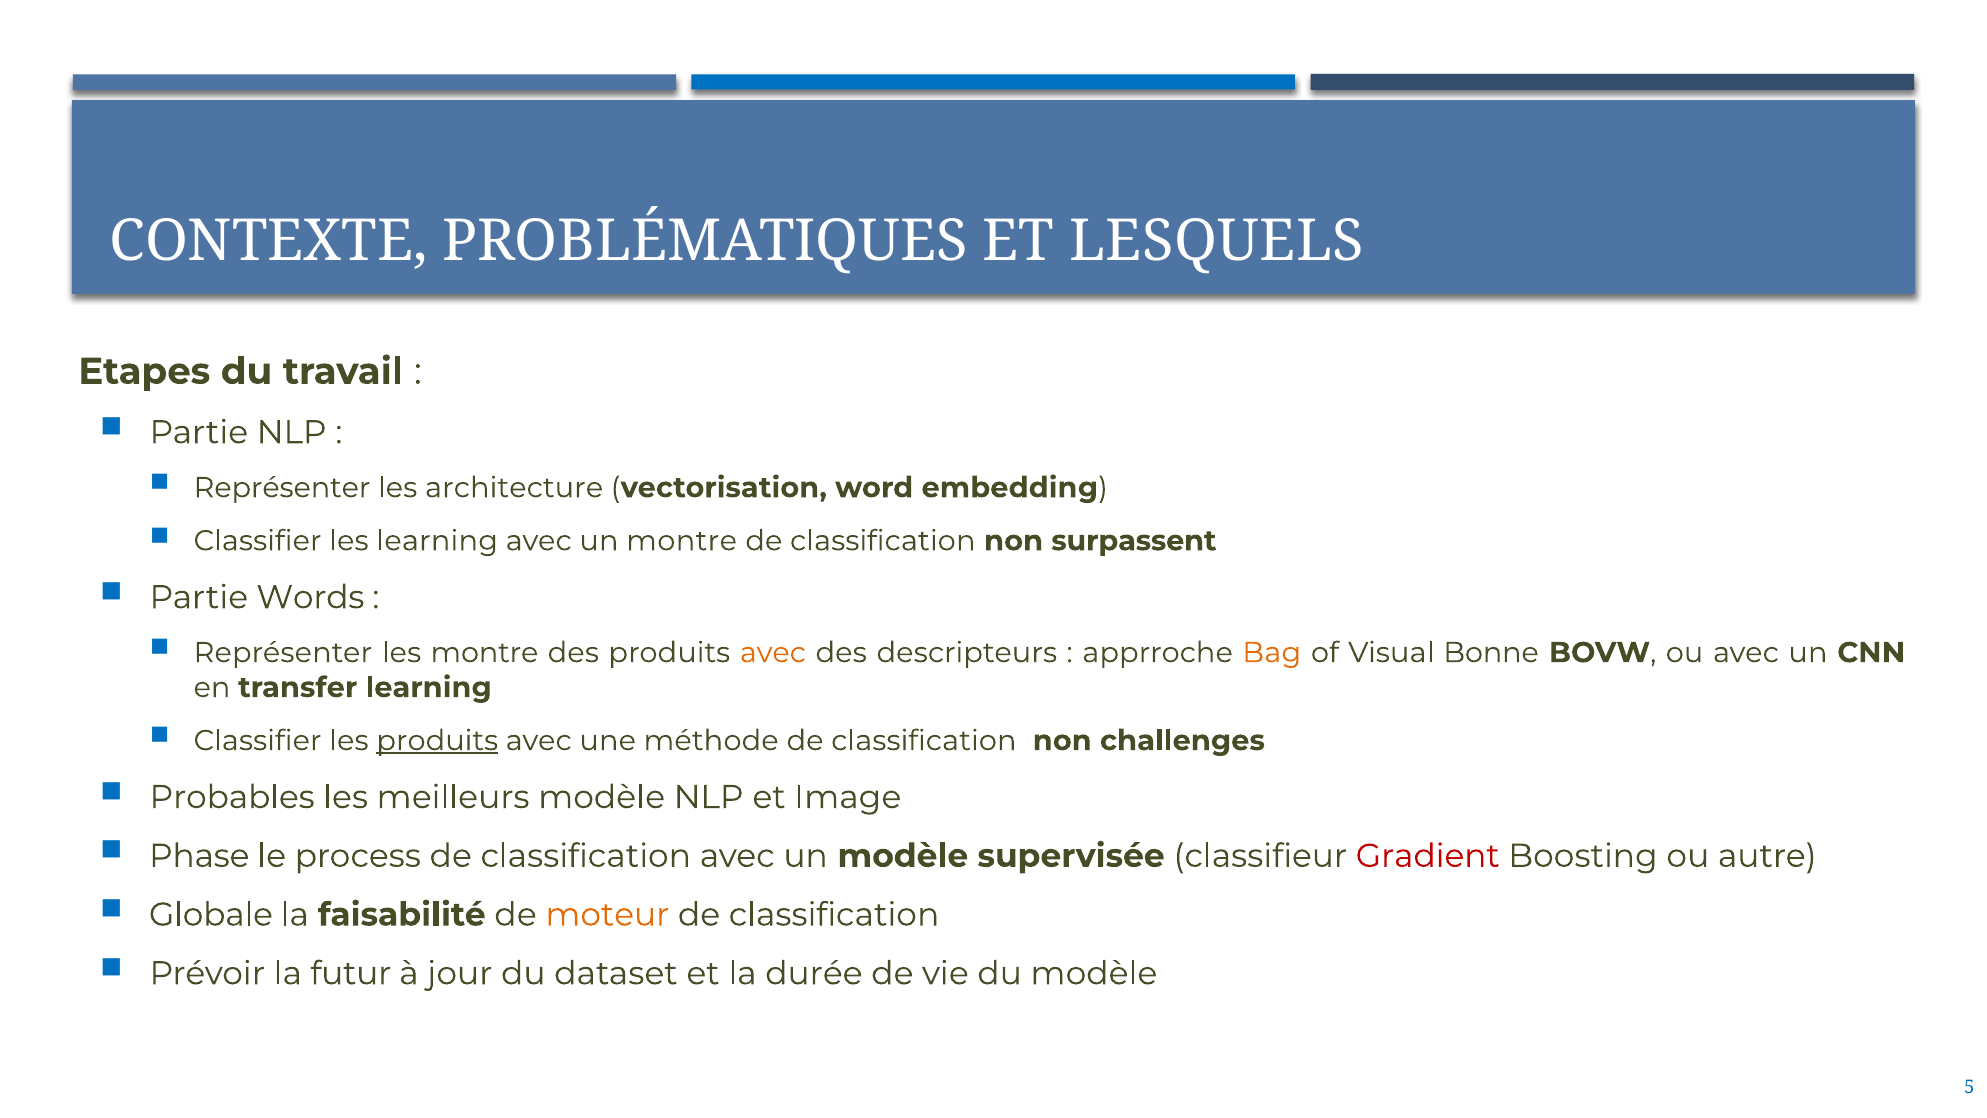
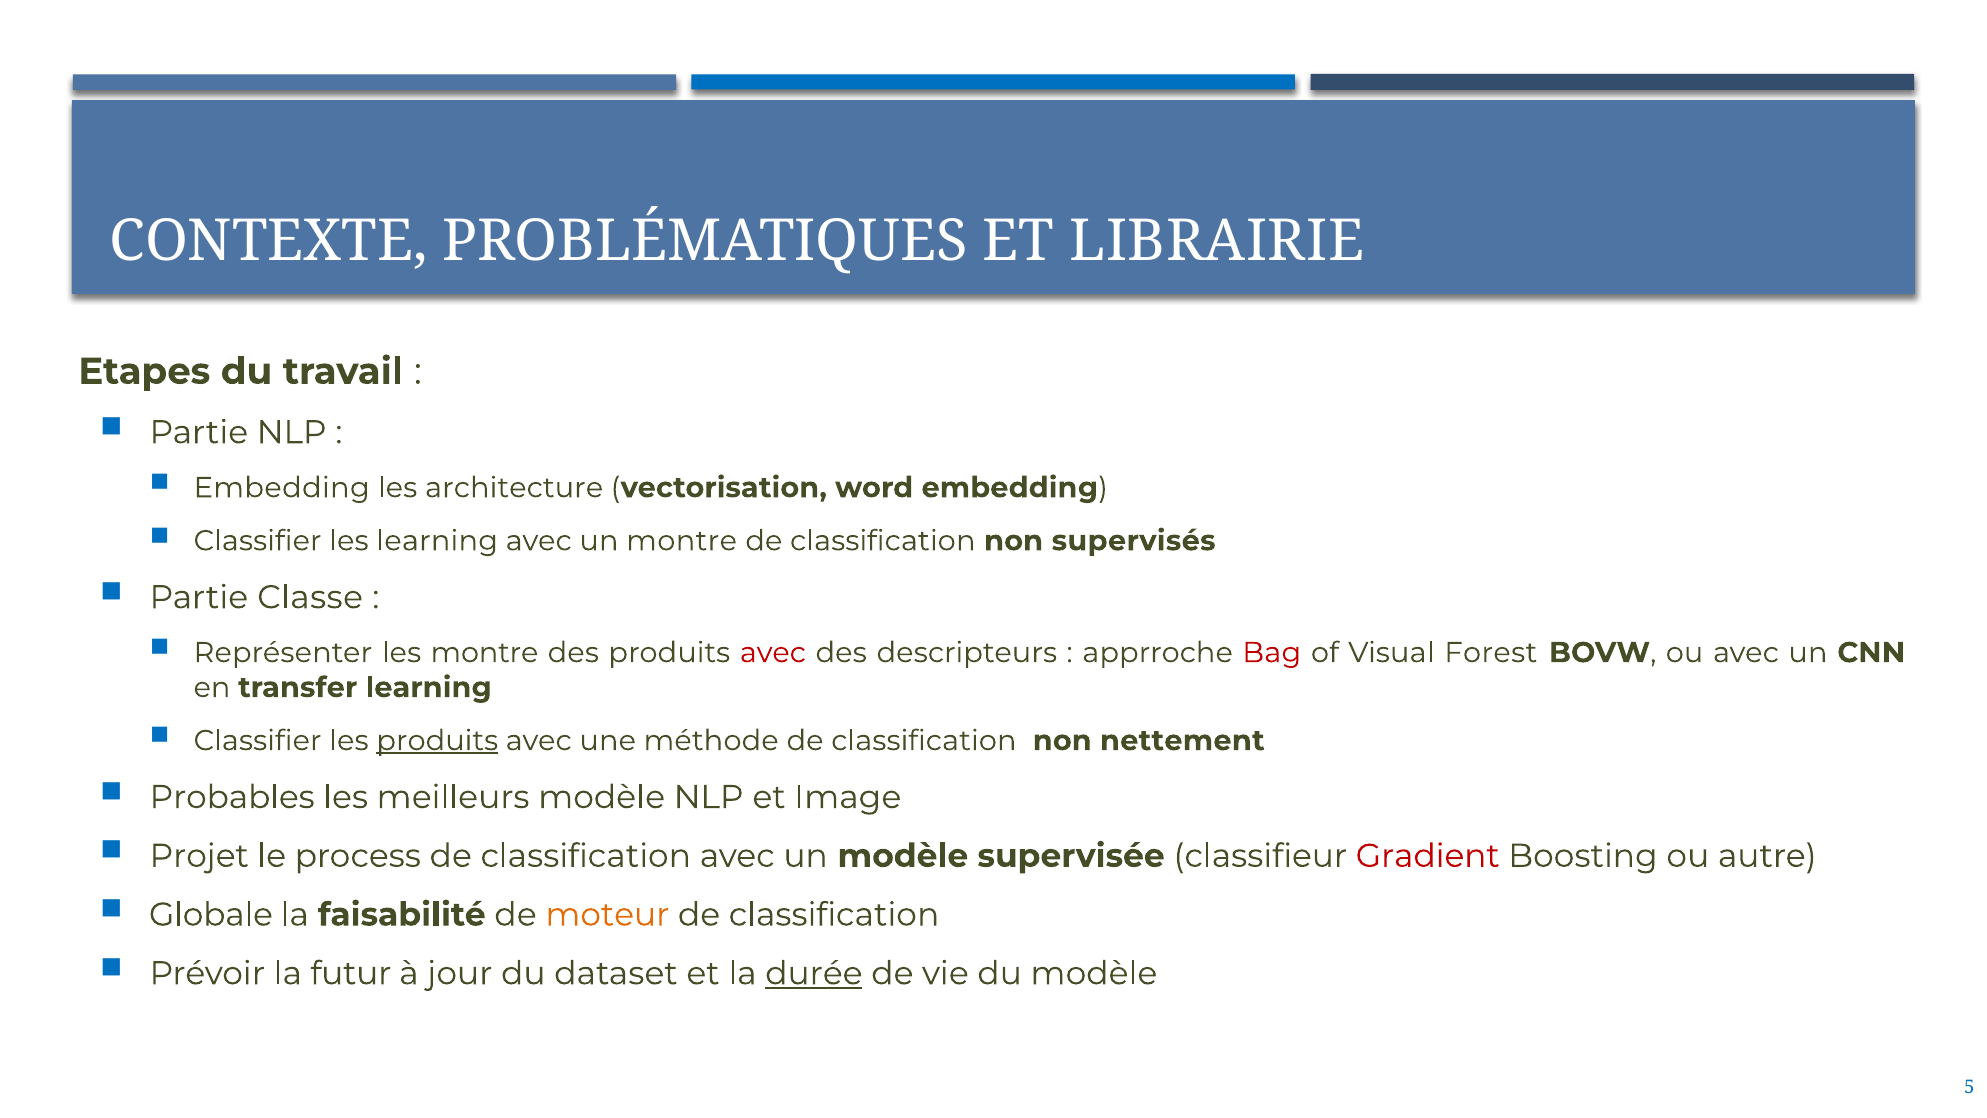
LESQUELS: LESQUELS -> LIBRAIRIE
Représenter at (282, 488): Représenter -> Embedding
surpassent: surpassent -> supervisés
Words: Words -> Classe
avec at (773, 652) colour: orange -> red
Bag colour: orange -> red
Bonne: Bonne -> Forest
challenges: challenges -> nettement
Phase: Phase -> Projet
durée underline: none -> present
